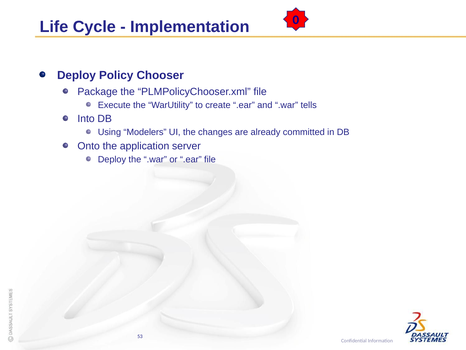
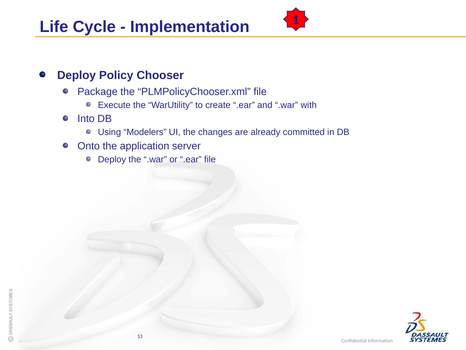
0: 0 -> 1
tells: tells -> with
